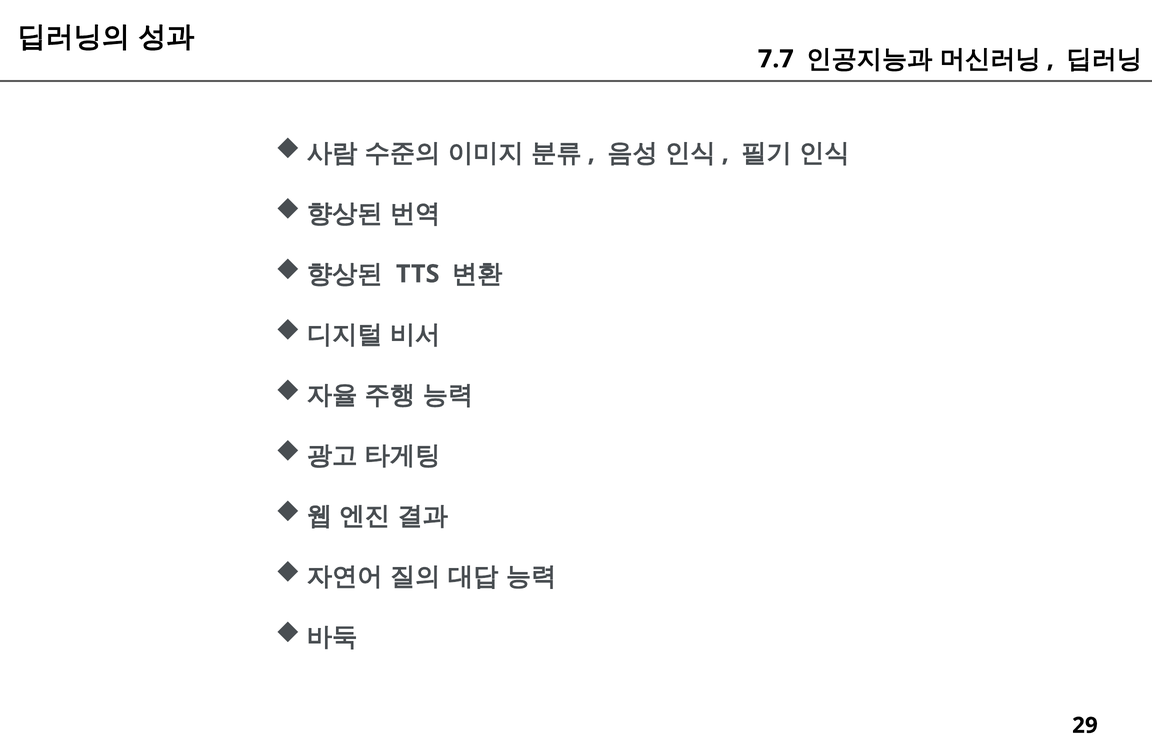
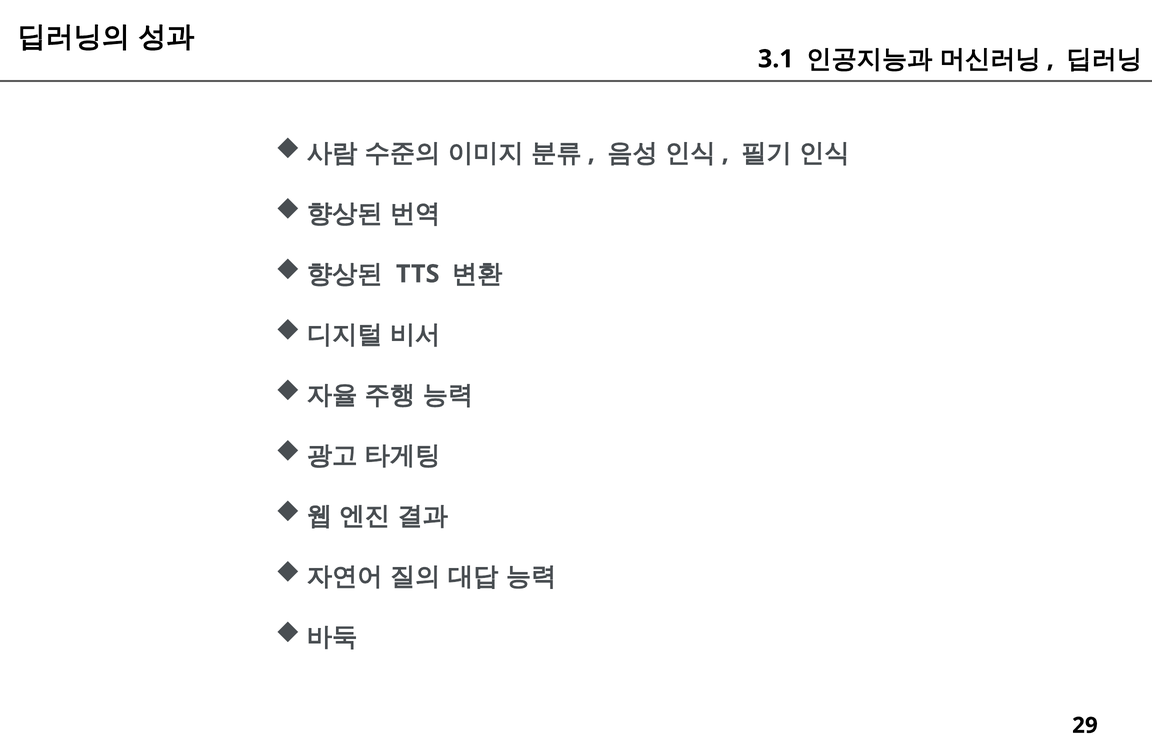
7.7: 7.7 -> 3.1
